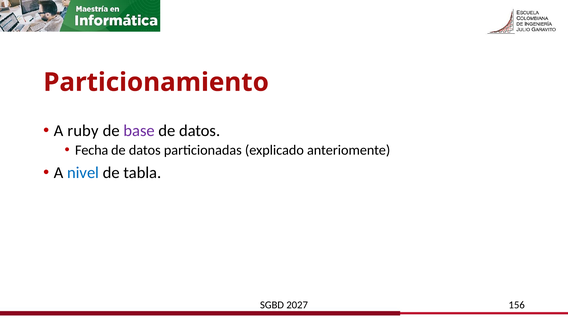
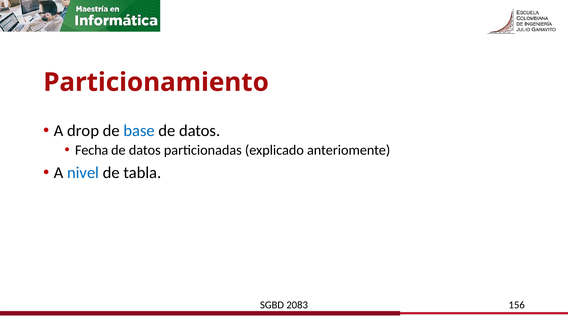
ruby: ruby -> drop
base colour: purple -> blue
2027: 2027 -> 2083
